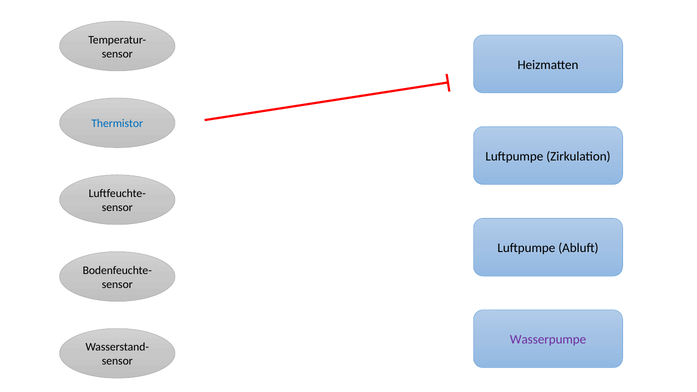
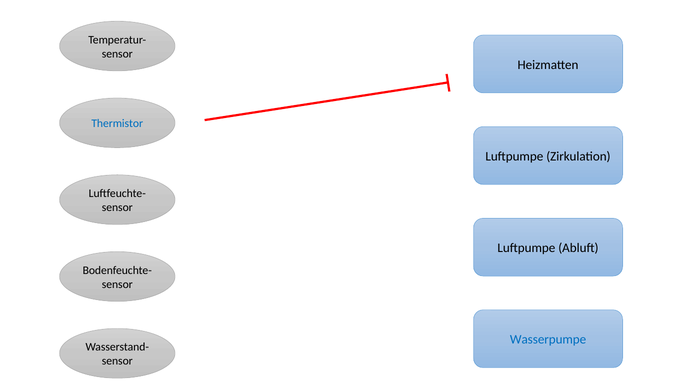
Wasserpumpe colour: purple -> blue
